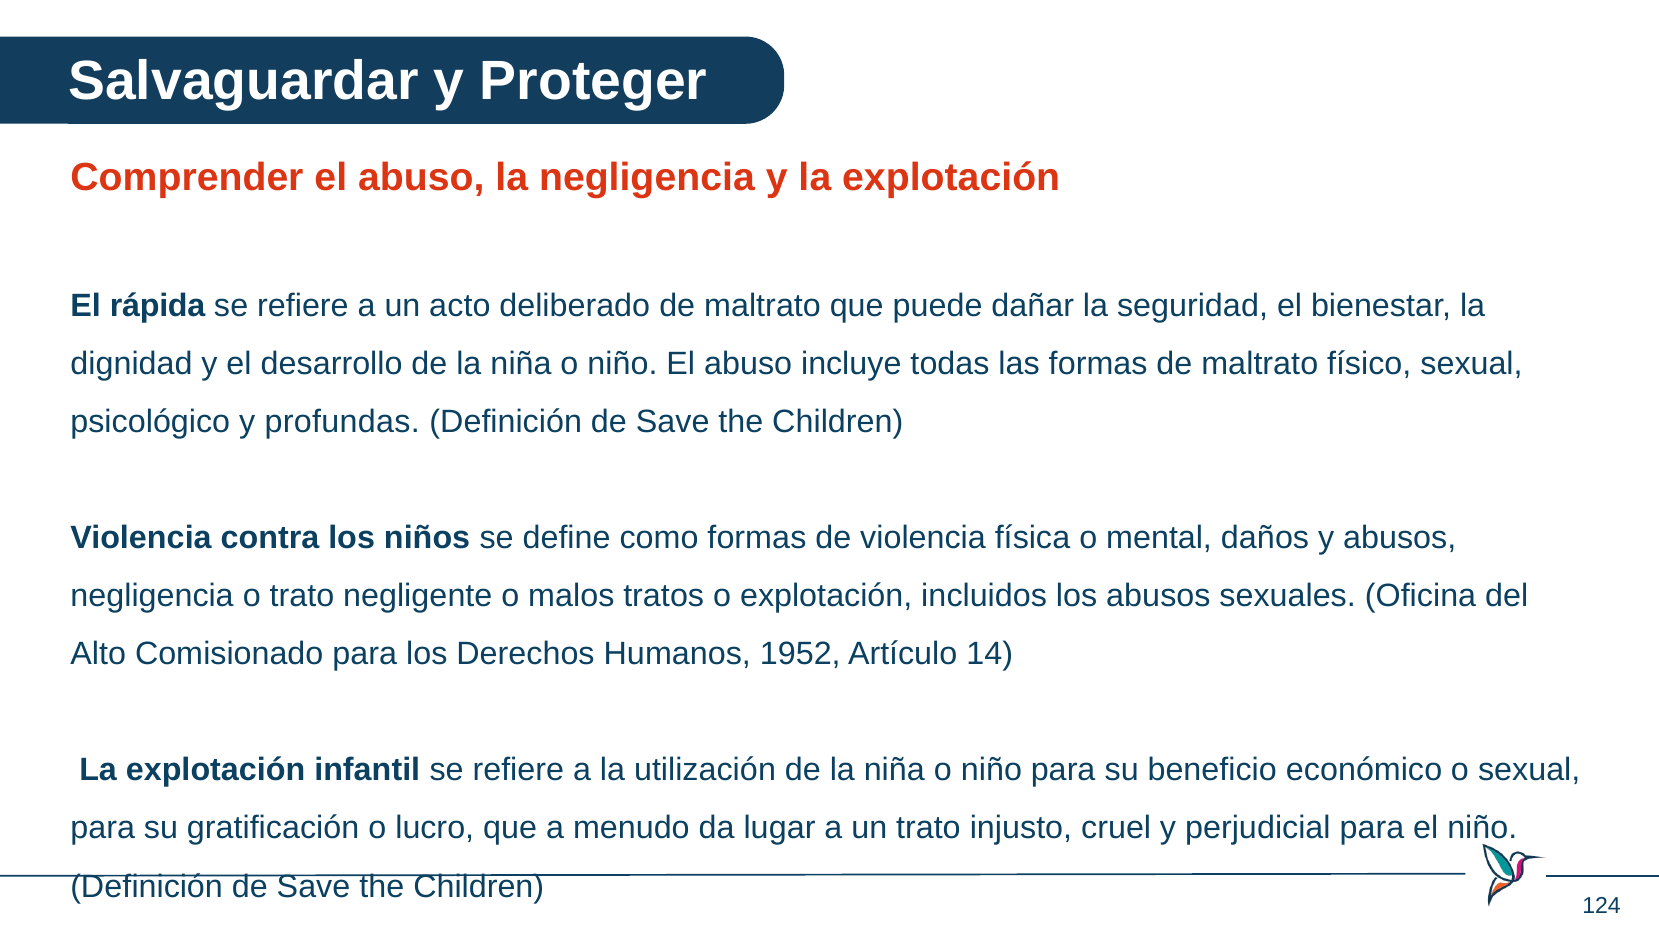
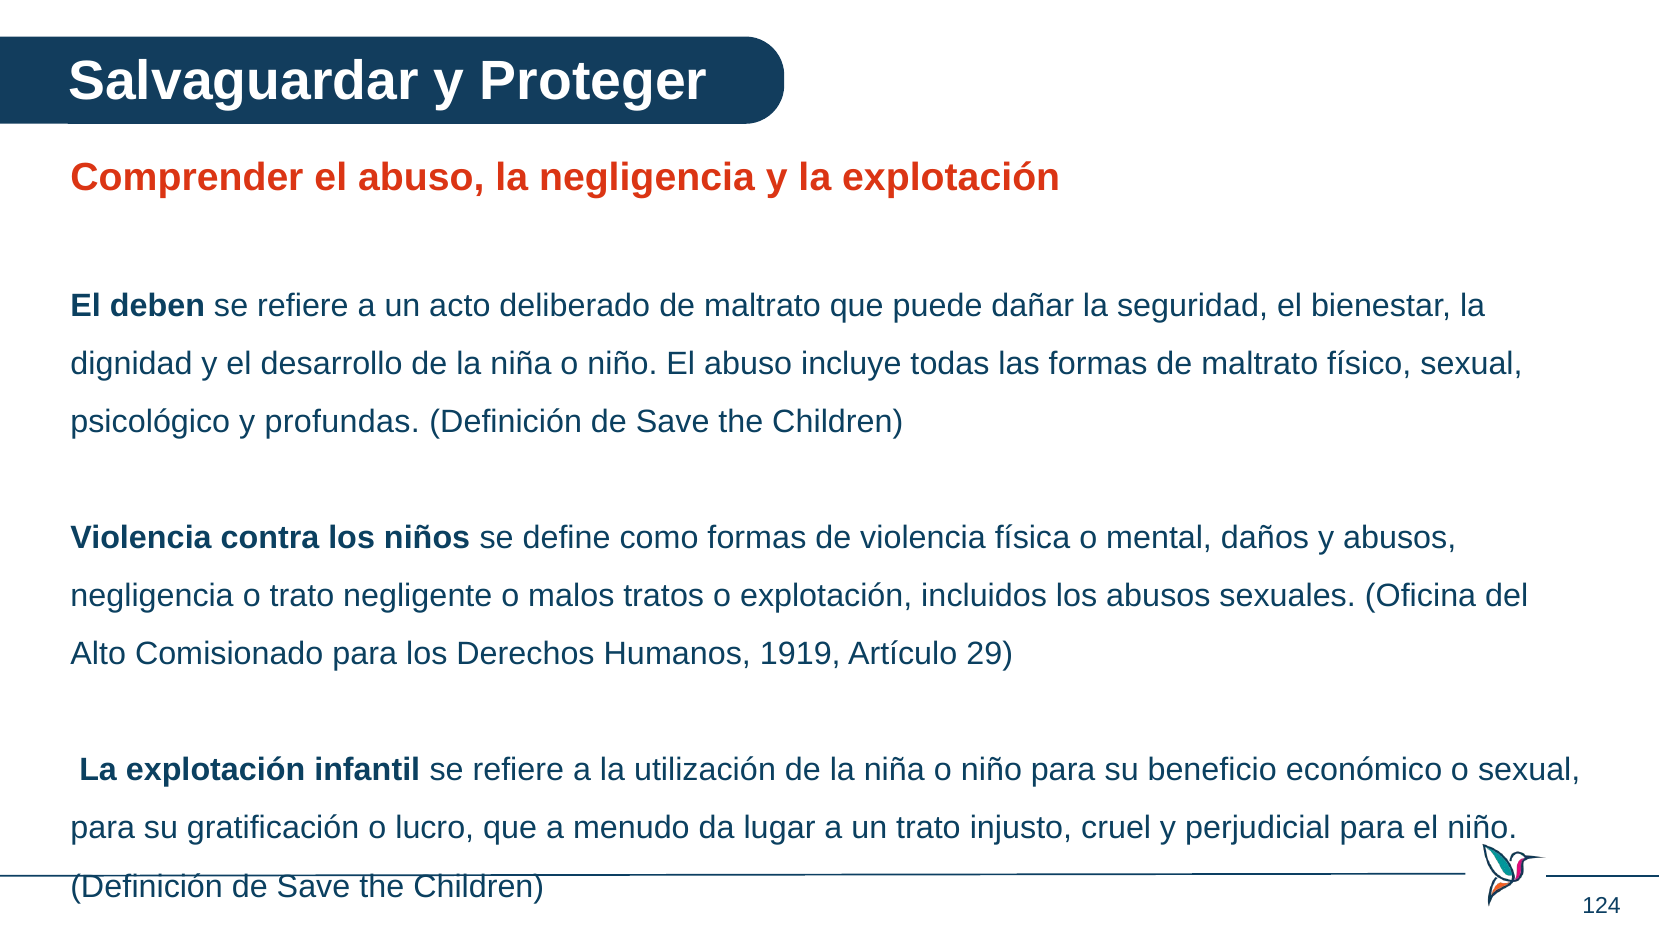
rápida: rápida -> deben
1952: 1952 -> 1919
14: 14 -> 29
